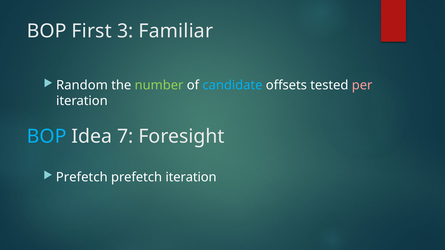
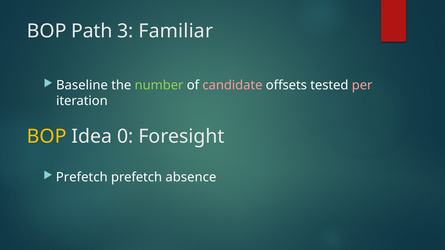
First: First -> Path
Random: Random -> Baseline
candidate colour: light blue -> pink
BOP at (47, 137) colour: light blue -> yellow
7: 7 -> 0
prefetch iteration: iteration -> absence
